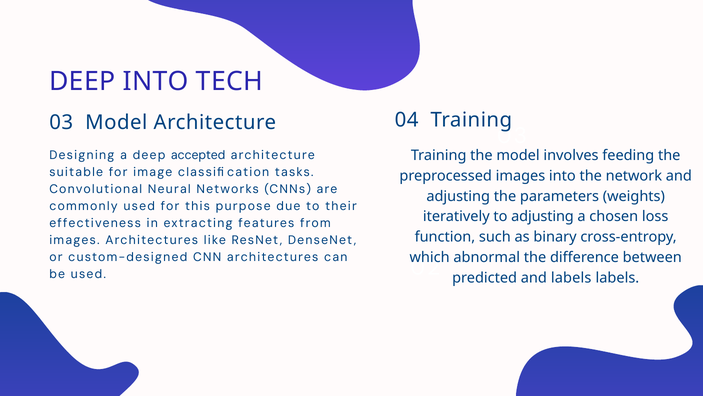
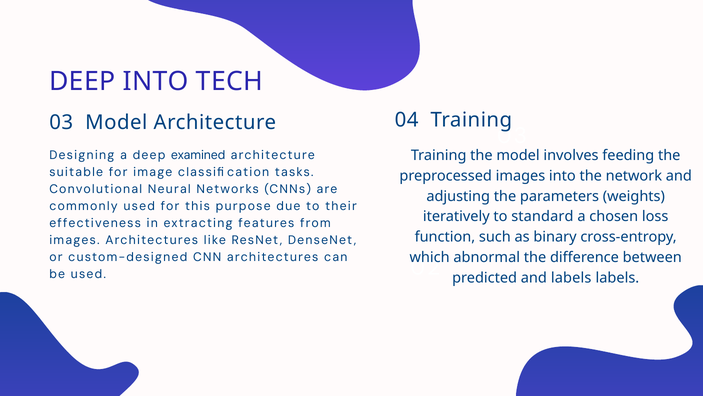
accepted: accepted -> examined
to adjusting: adjusting -> standard
